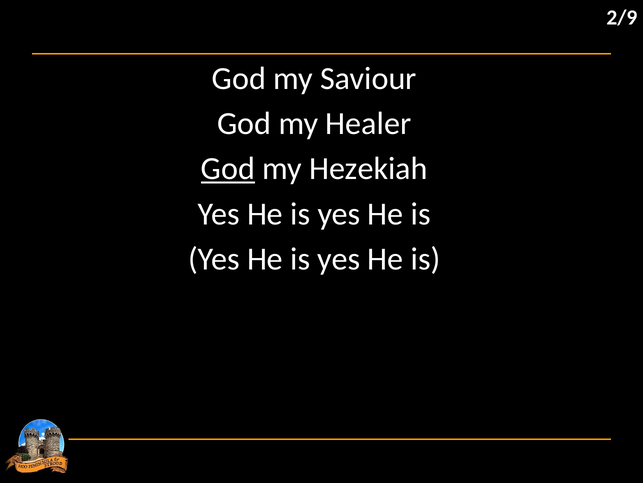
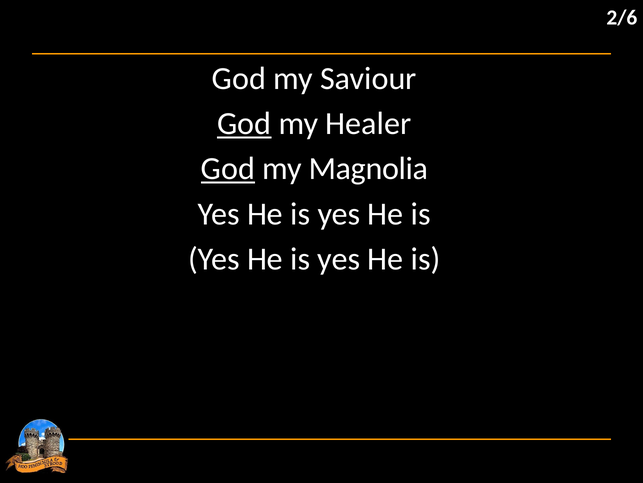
2/9: 2/9 -> 2/6
God at (244, 124) underline: none -> present
Hezekiah: Hezekiah -> Magnolia
